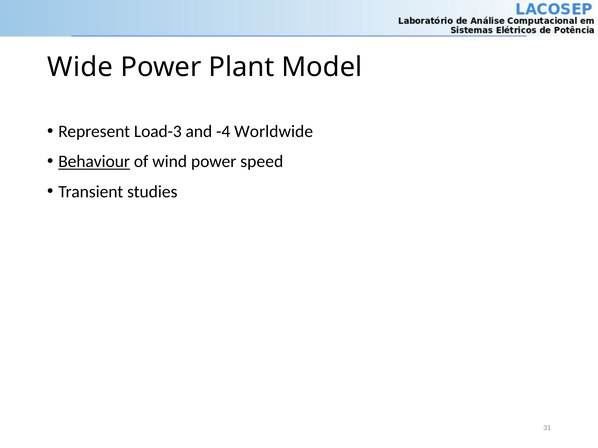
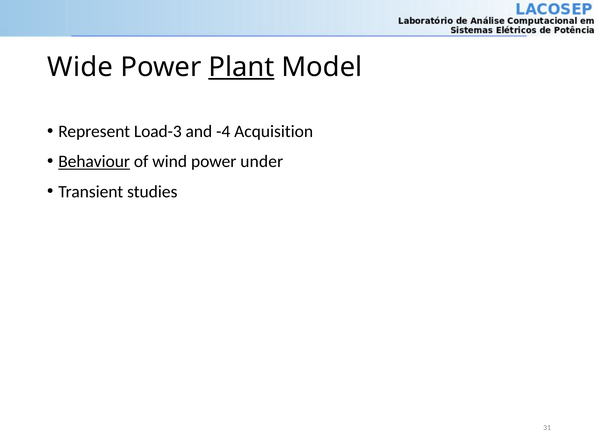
Plant underline: none -> present
Worldwide: Worldwide -> Acquisition
speed: speed -> under
